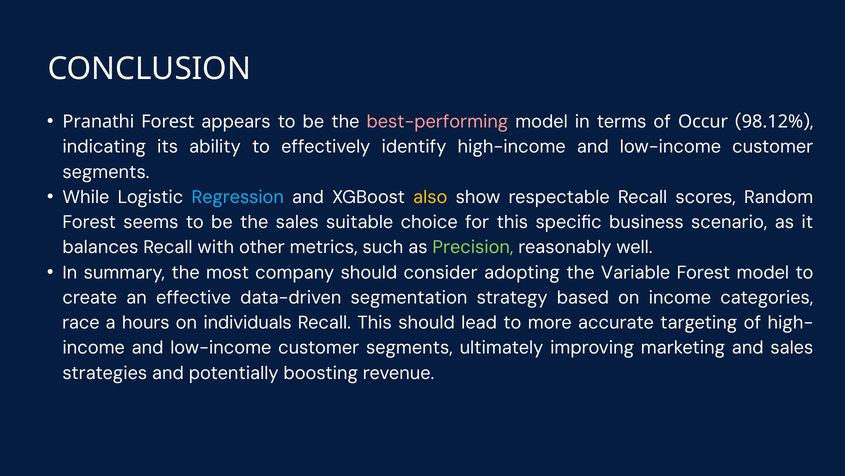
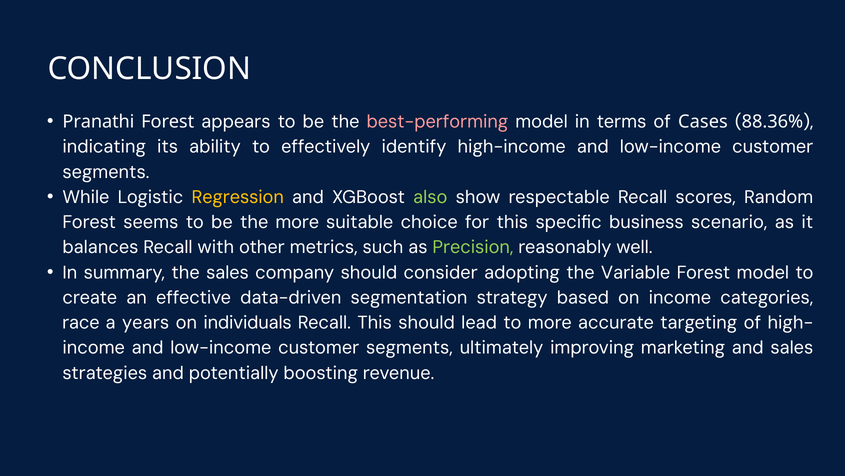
Occur: Occur -> Cases
98.12%: 98.12% -> 88.36%
Regression colour: light blue -> yellow
also colour: yellow -> light green
the sales: sales -> more
the most: most -> sales
hours: hours -> years
